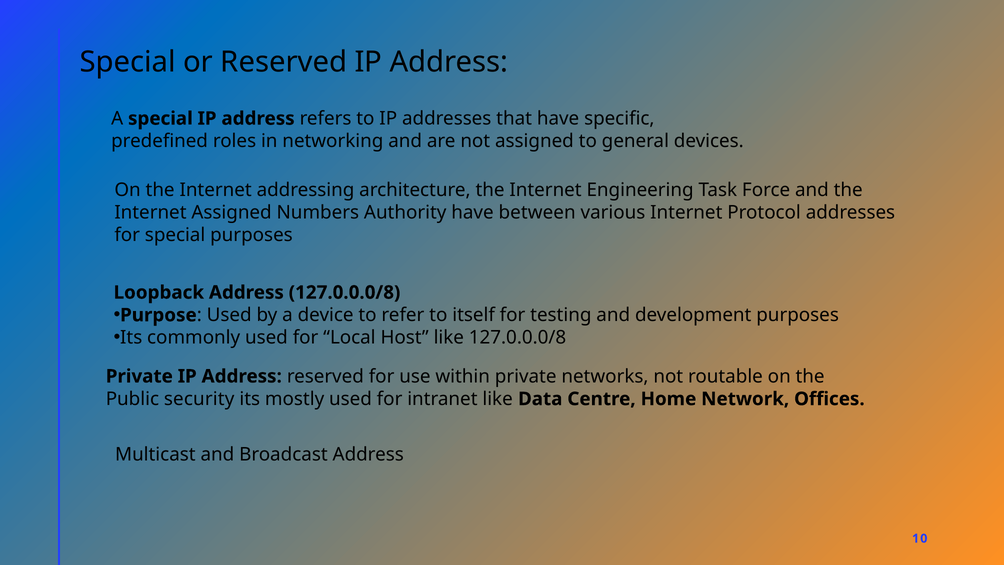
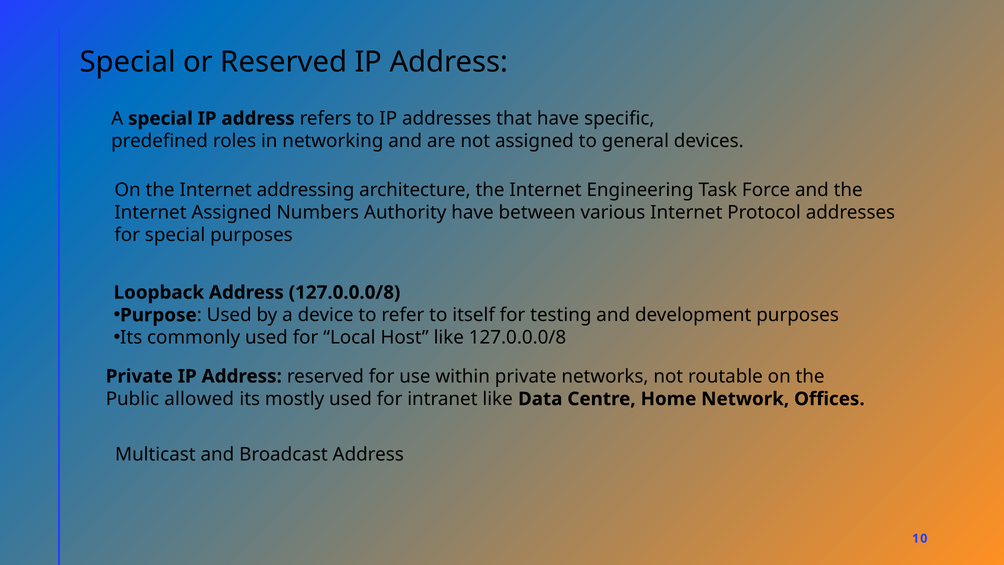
security: security -> allowed
